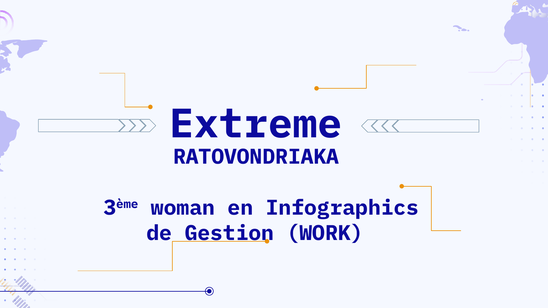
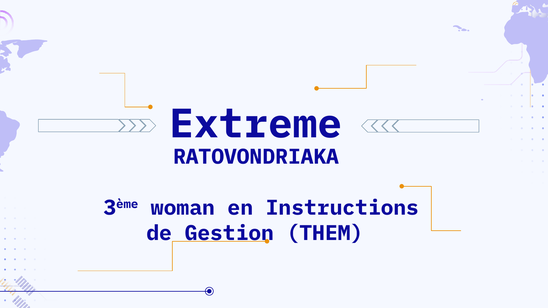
Infographics: Infographics -> Instructions
WORK: WORK -> THEM
